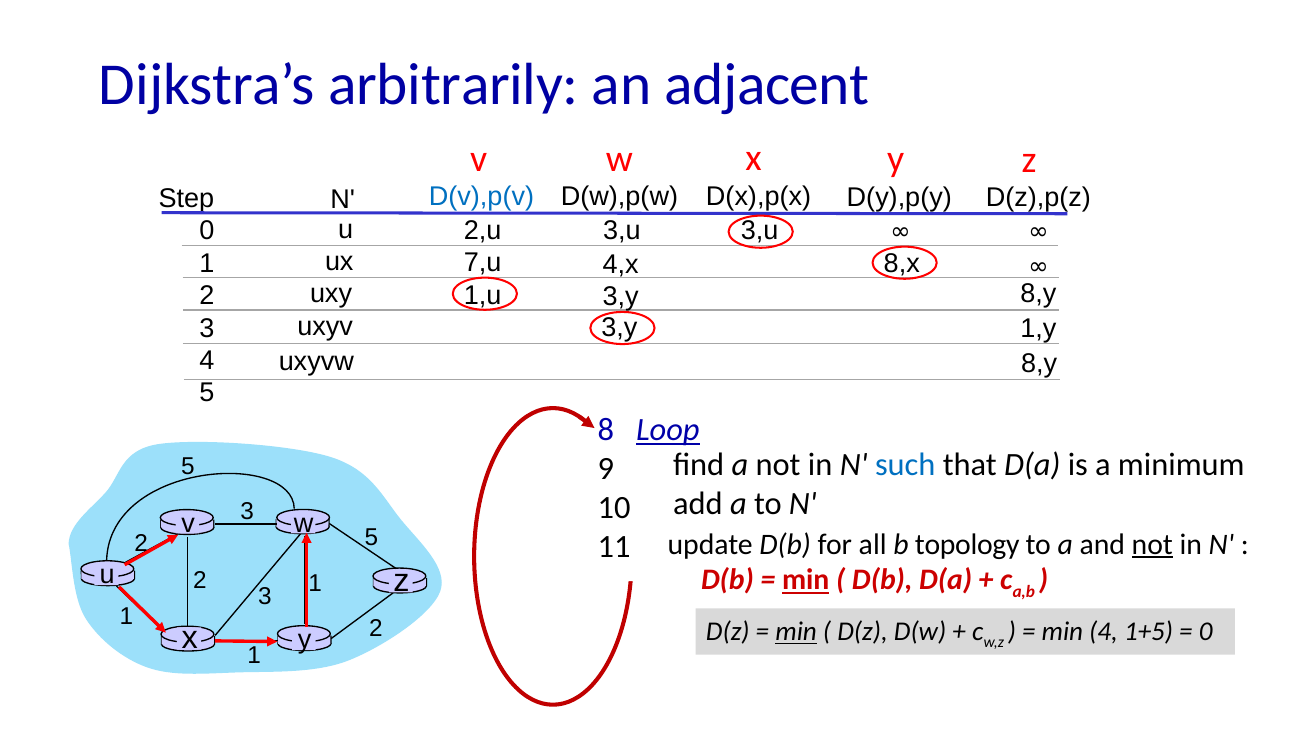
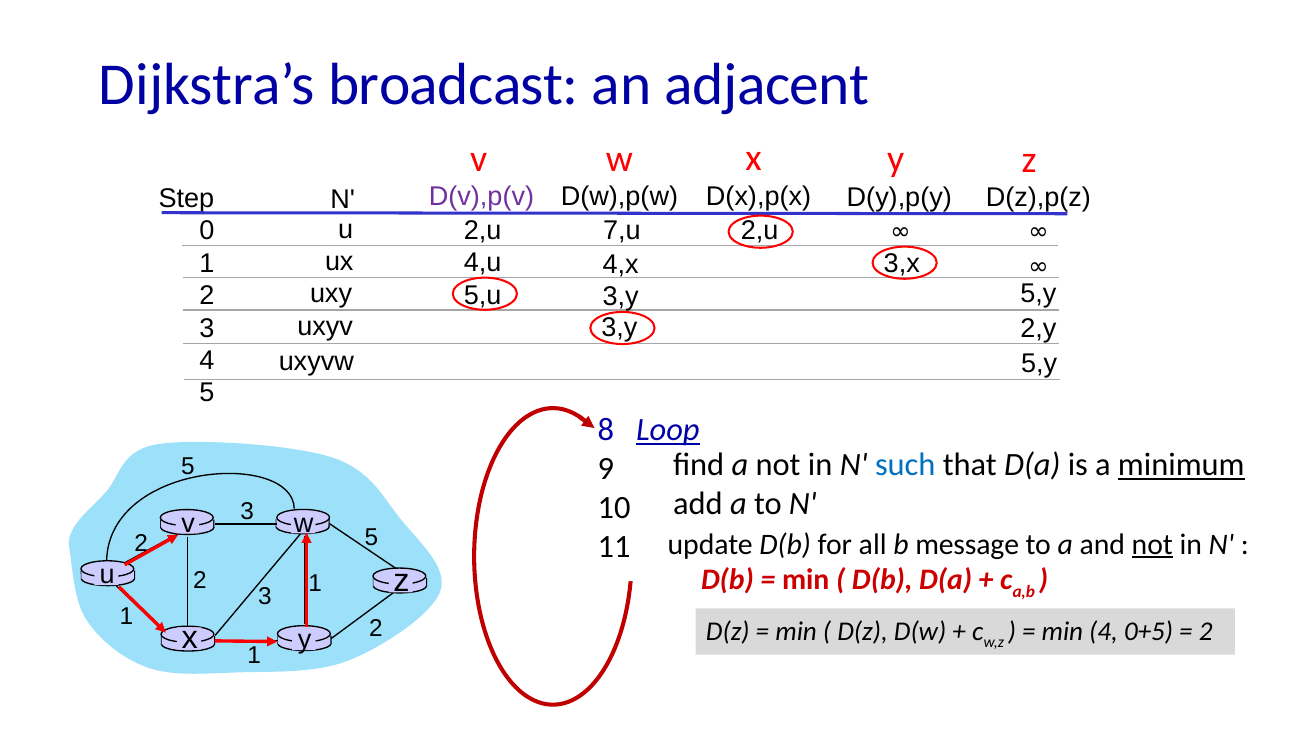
arbitrarily: arbitrarily -> broadcast
D(v),p(v colour: blue -> purple
3,u at (622, 231): 3,u -> 7,u
3,u at (760, 231): 3,u -> 2,u
7,u: 7,u -> 4,u
8,x: 8,x -> 3,x
uxy 8,y: 8,y -> 5,y
1,u: 1,u -> 5,u
1,y: 1,y -> 2,y
uxyvw 8,y: 8,y -> 5,y
minimum underline: none -> present
topology: topology -> message
min at (806, 580) underline: present -> none
min at (796, 632) underline: present -> none
1+5: 1+5 -> 0+5
0 at (1206, 632): 0 -> 2
